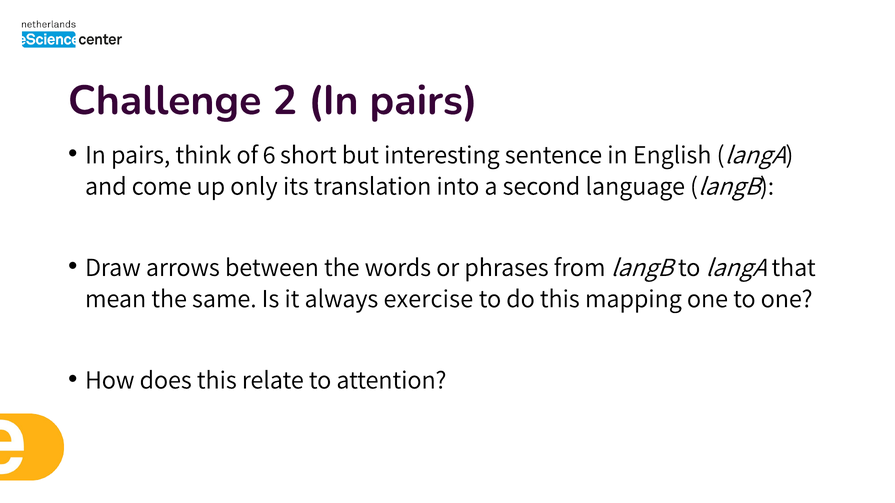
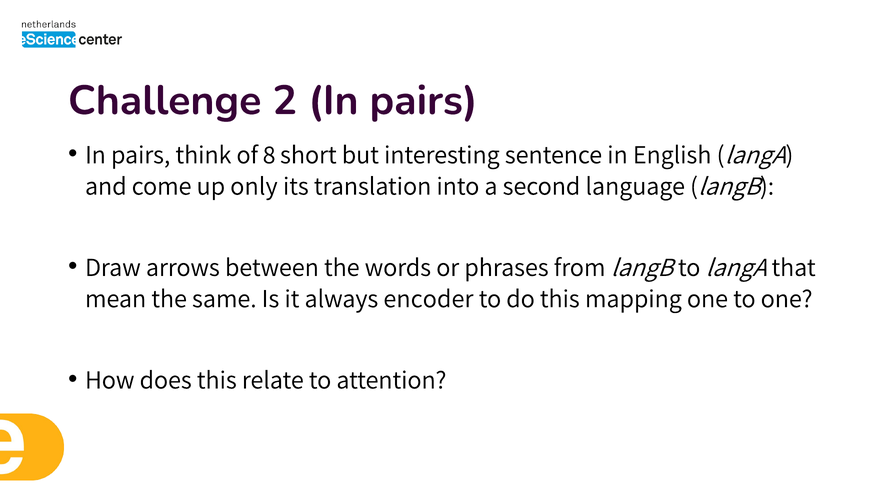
6: 6 -> 8
exercise: exercise -> encoder
